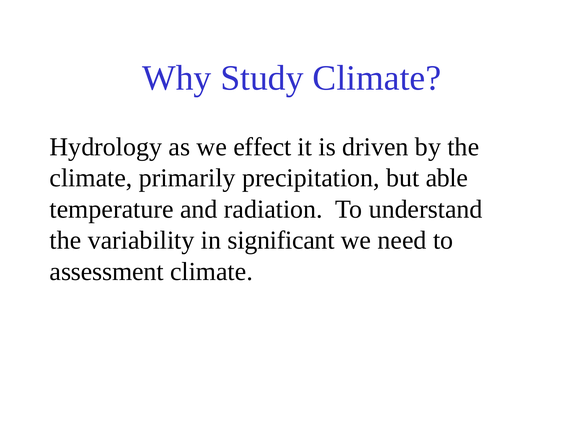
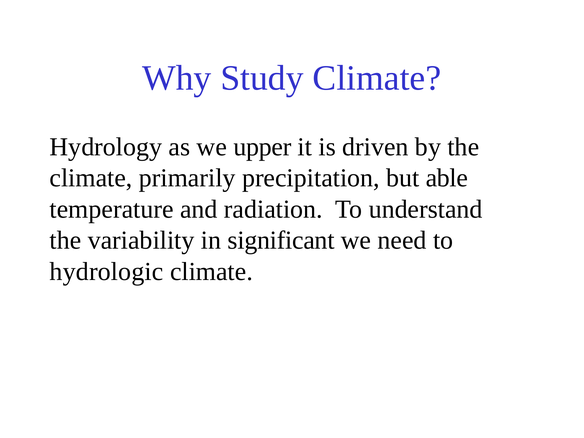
effect: effect -> upper
assessment: assessment -> hydrologic
